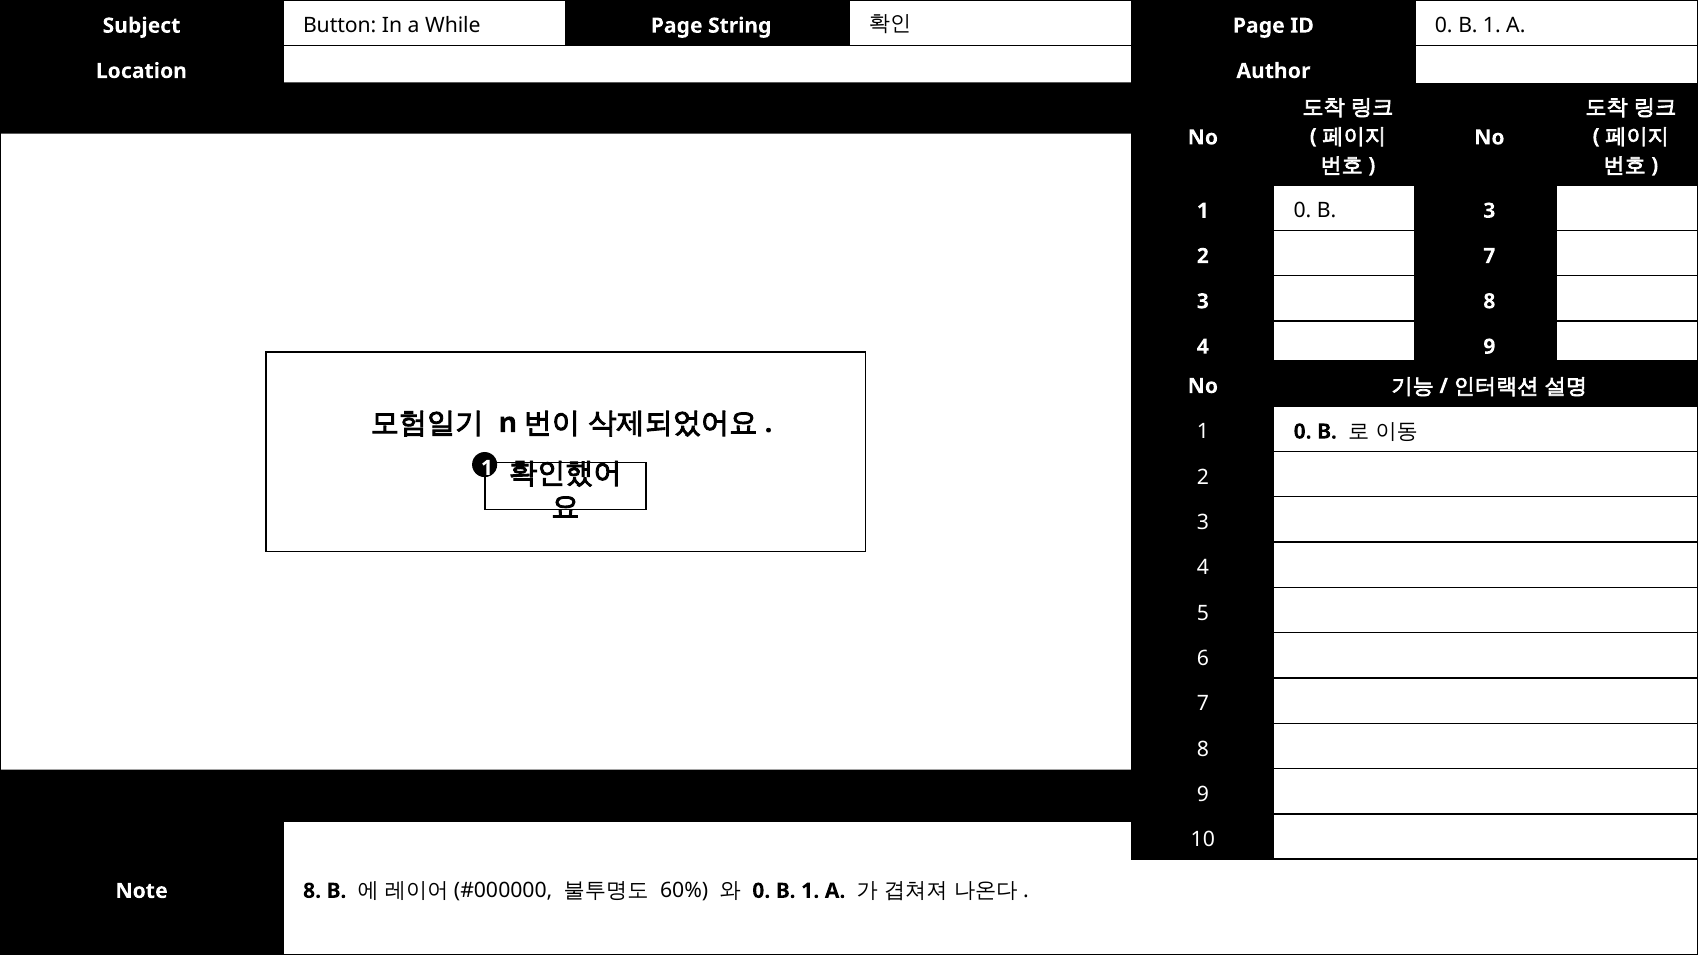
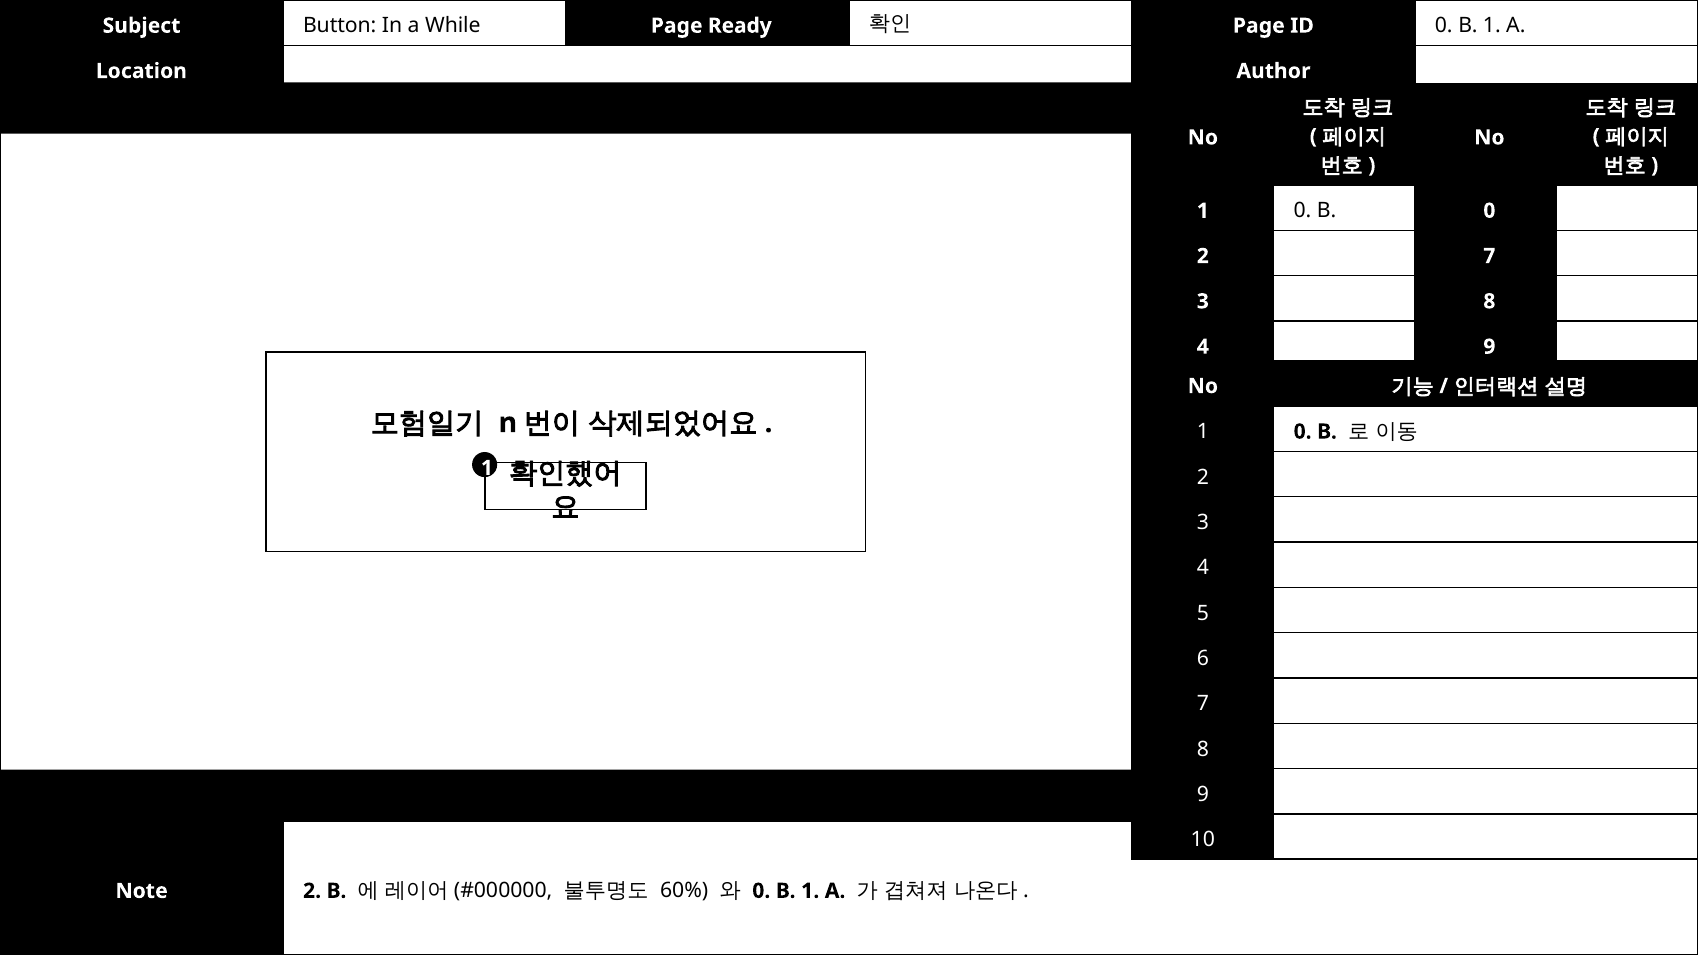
String: String -> Ready
B 3: 3 -> 0
Note 8: 8 -> 2
